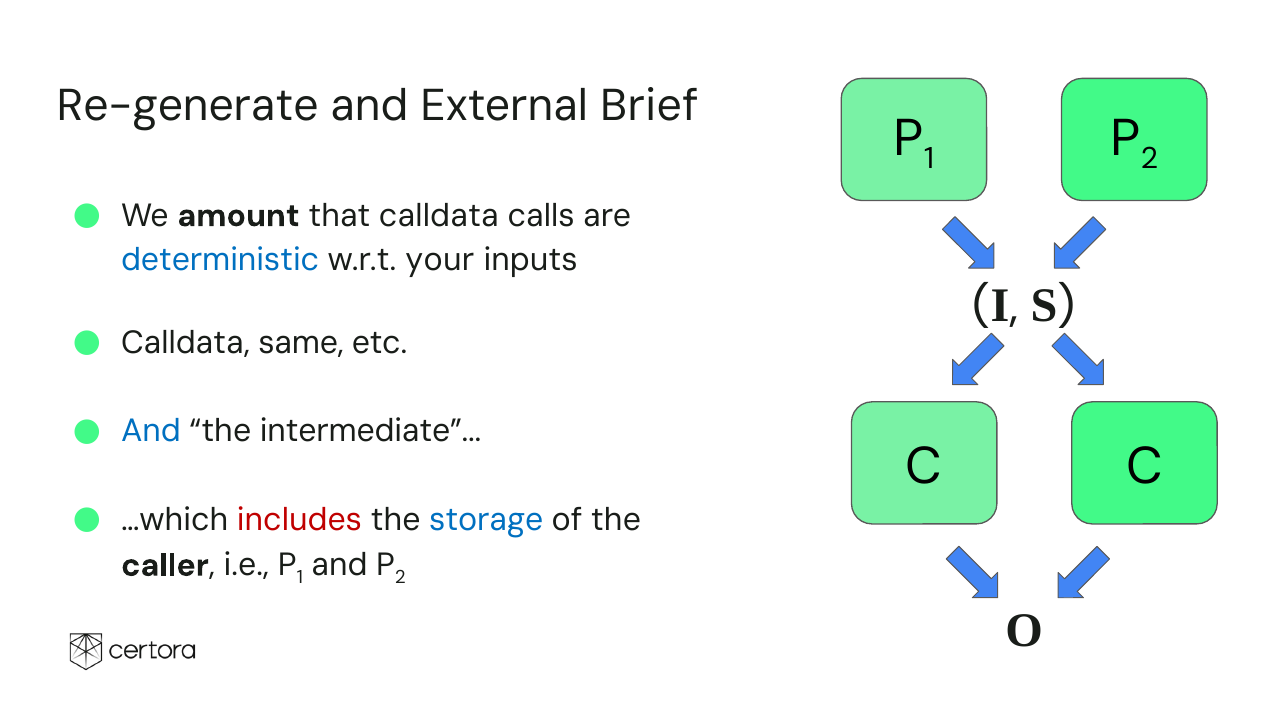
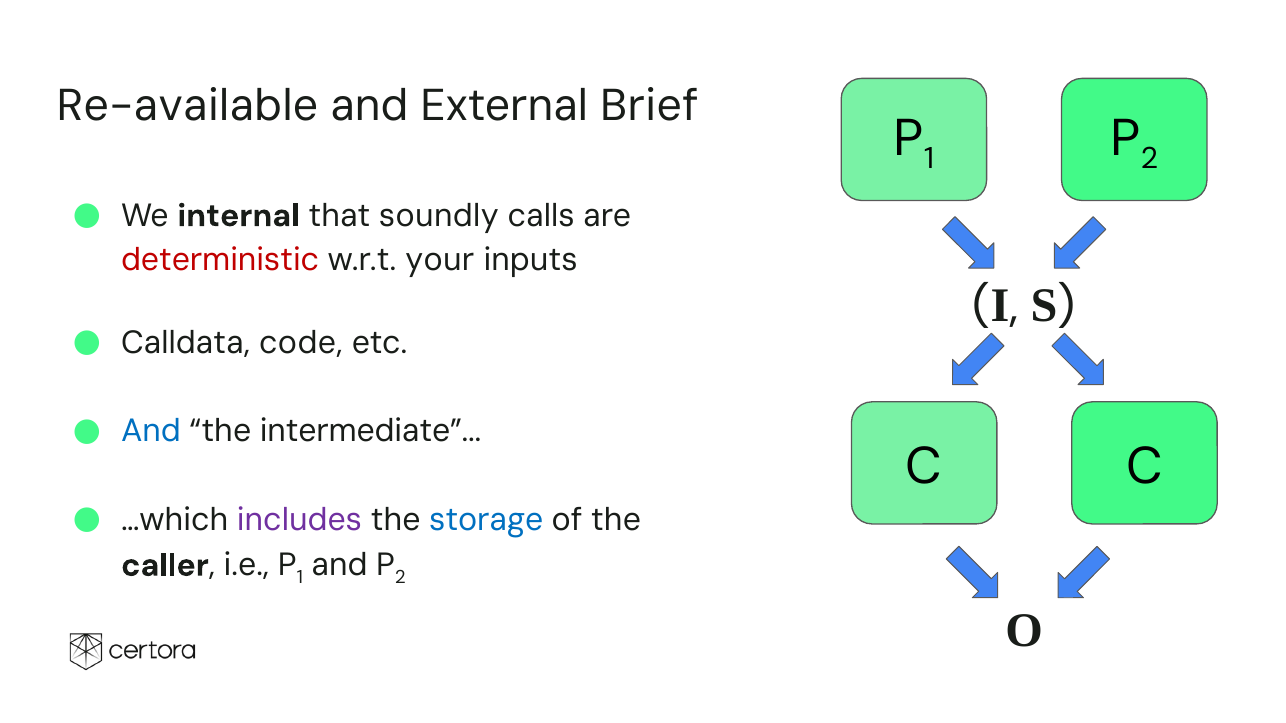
Re-generate: Re-generate -> Re-available
amount: amount -> internal
that calldata: calldata -> soundly
deterministic colour: blue -> red
same: same -> code
includes colour: red -> purple
